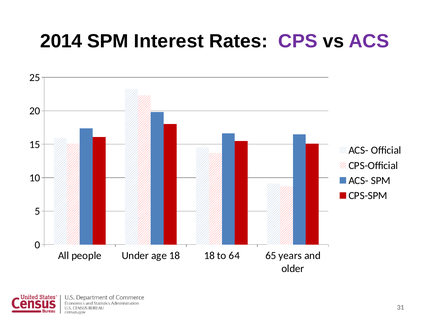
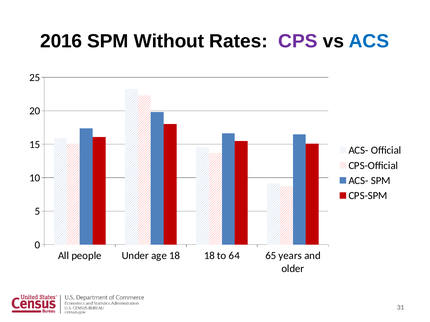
2014: 2014 -> 2016
Interest: Interest -> Without
ACS colour: purple -> blue
